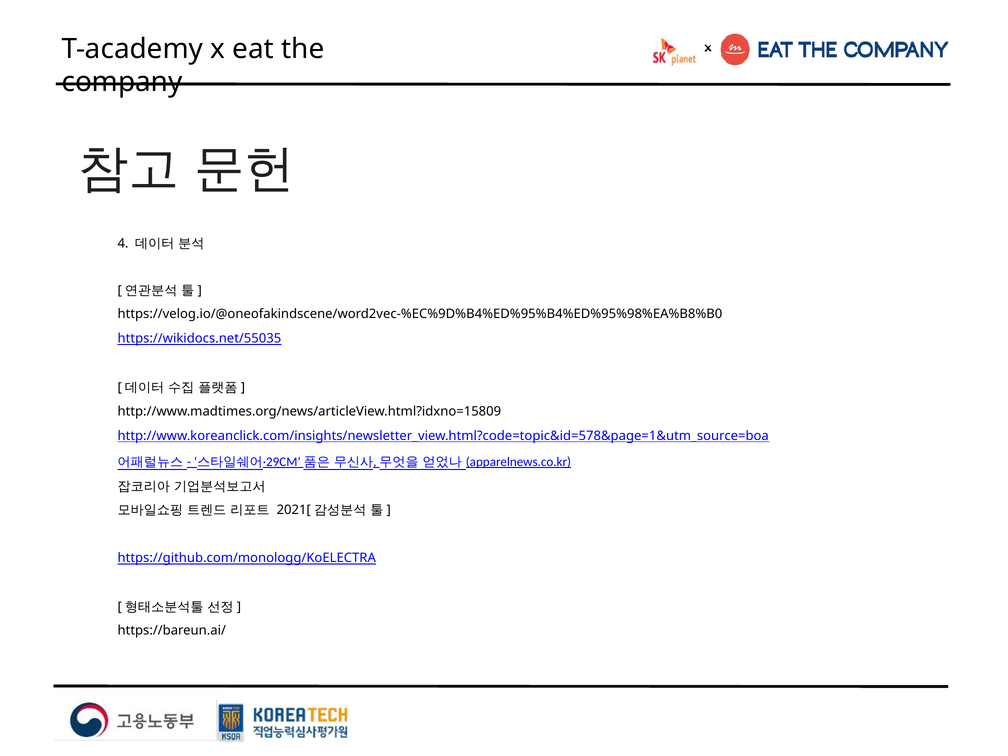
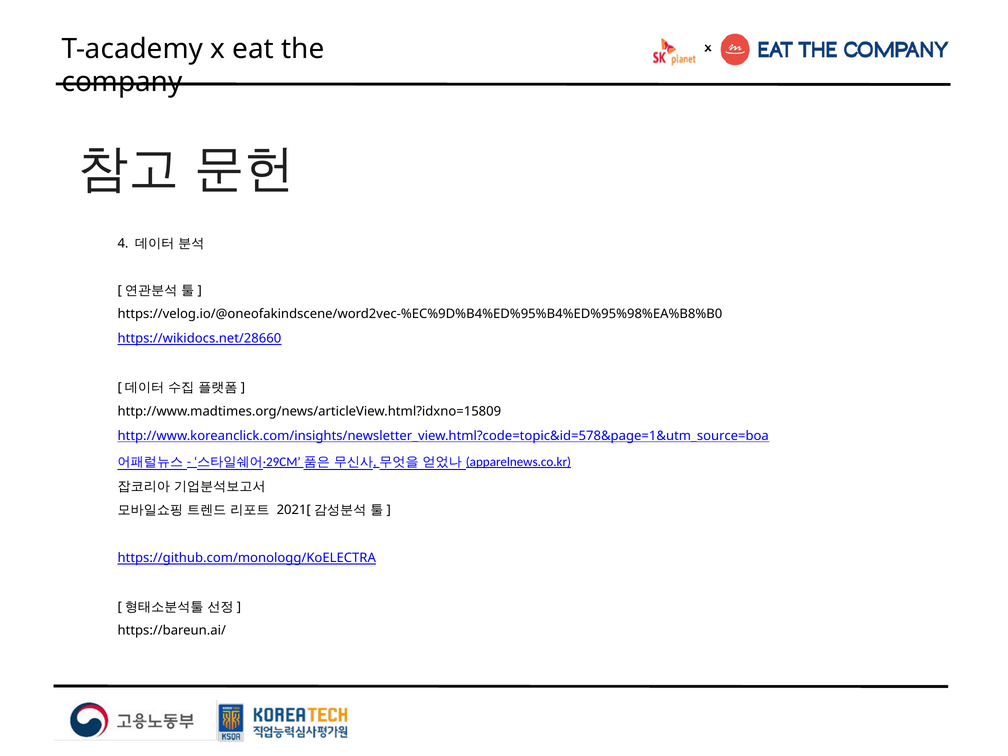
https://wikidocs.net/55035: https://wikidocs.net/55035 -> https://wikidocs.net/28660
